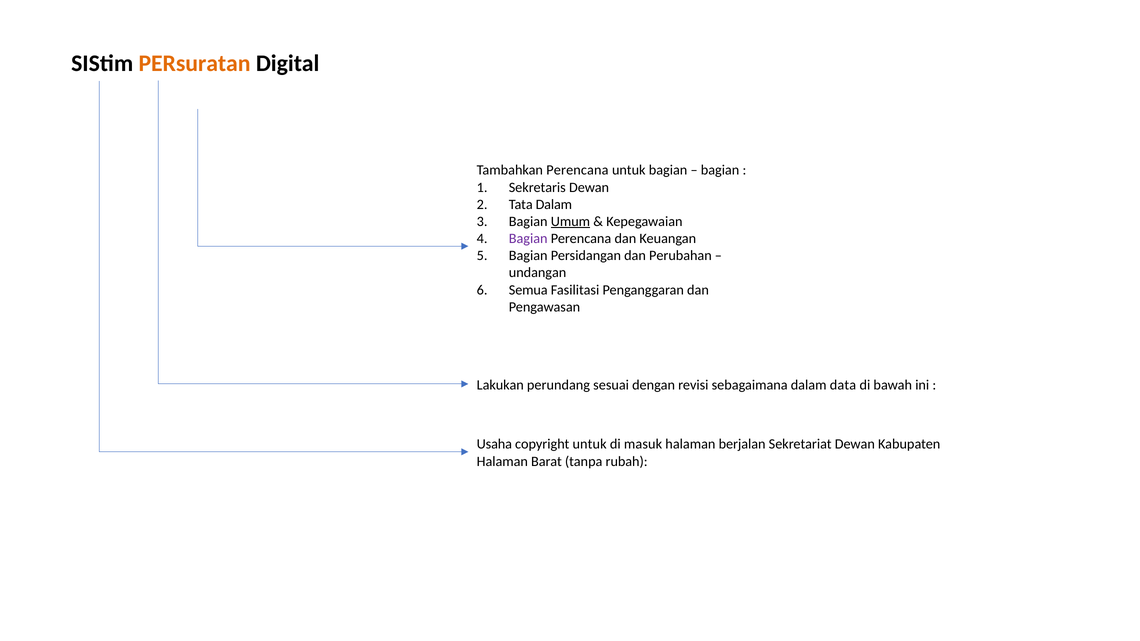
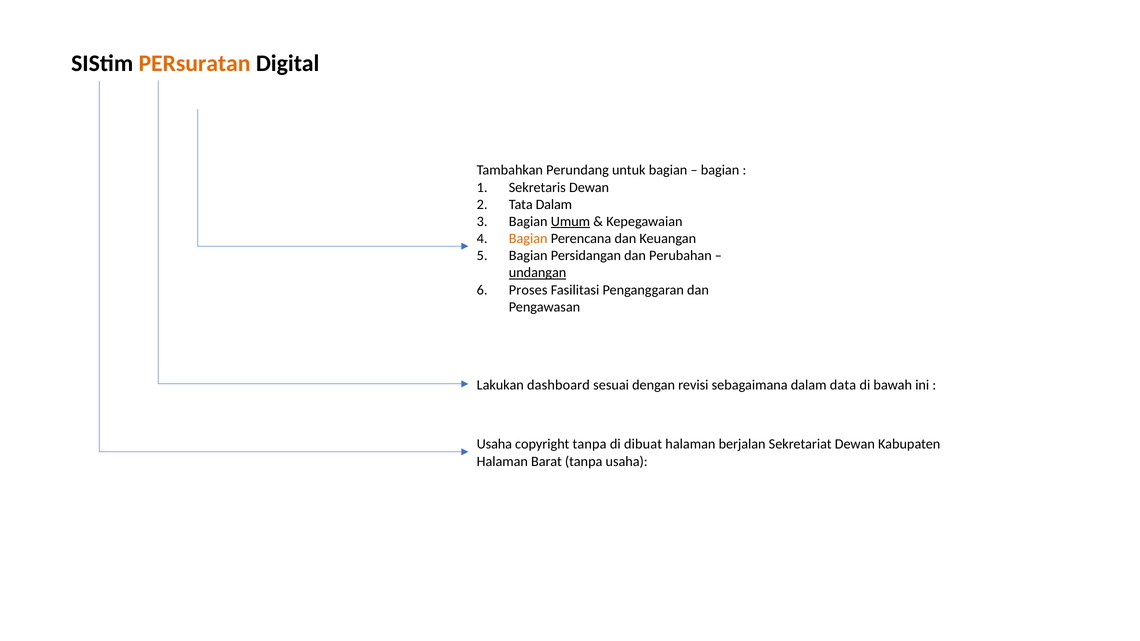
Tambahkan Perencana: Perencana -> Perundang
Bagian at (528, 239) colour: purple -> orange
undangan underline: none -> present
Semua: Semua -> Proses
perundang: perundang -> dashboard
copyright untuk: untuk -> tanpa
masuk: masuk -> dibuat
tanpa rubah: rubah -> usaha
